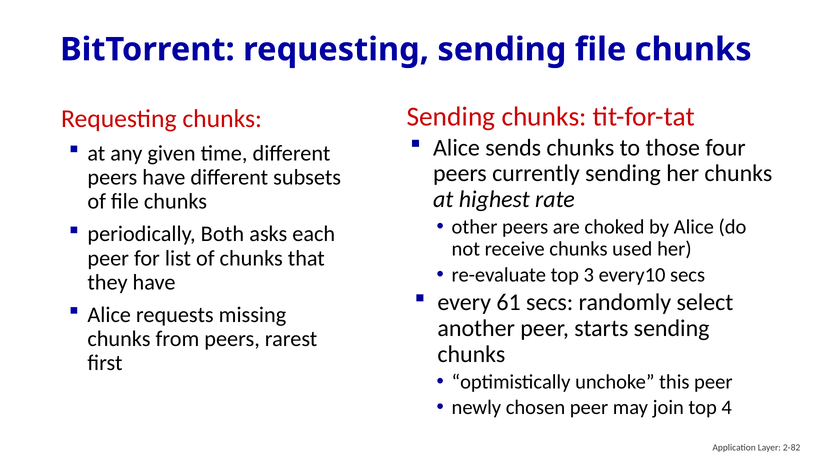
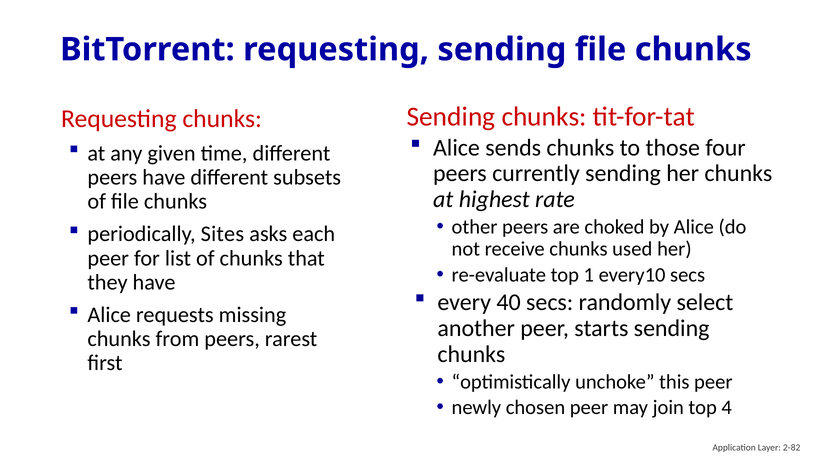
Both: Both -> Sites
3: 3 -> 1
61: 61 -> 40
